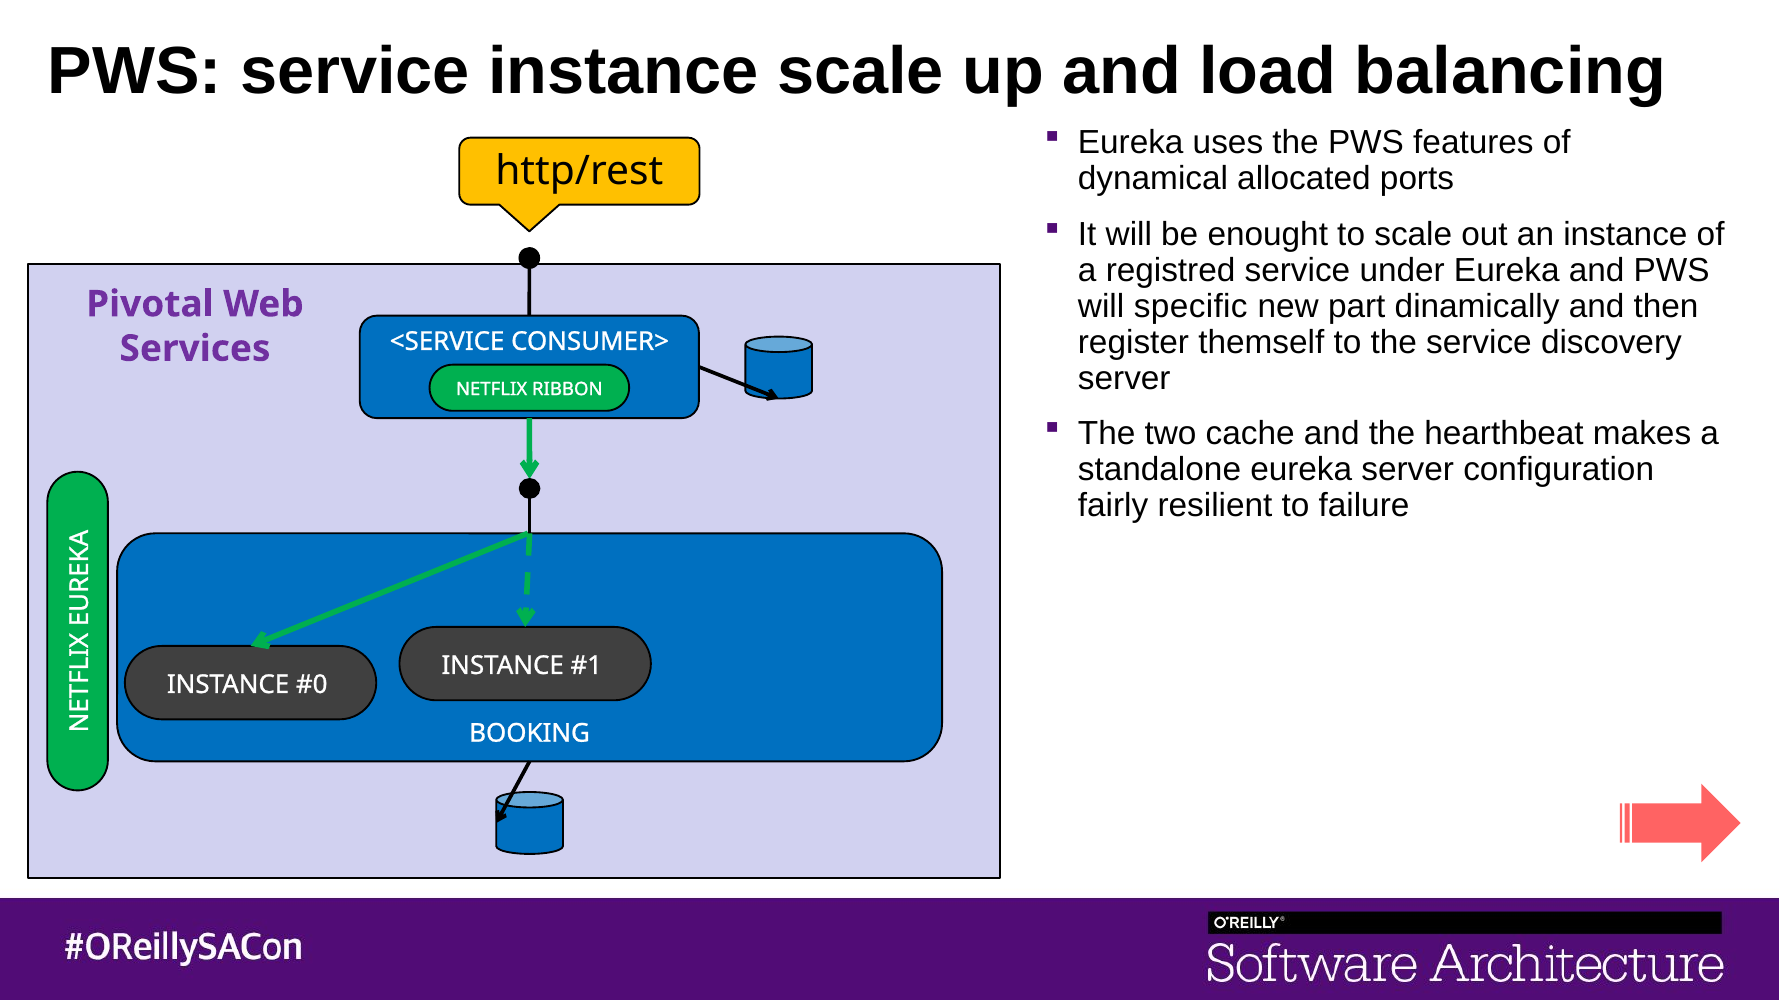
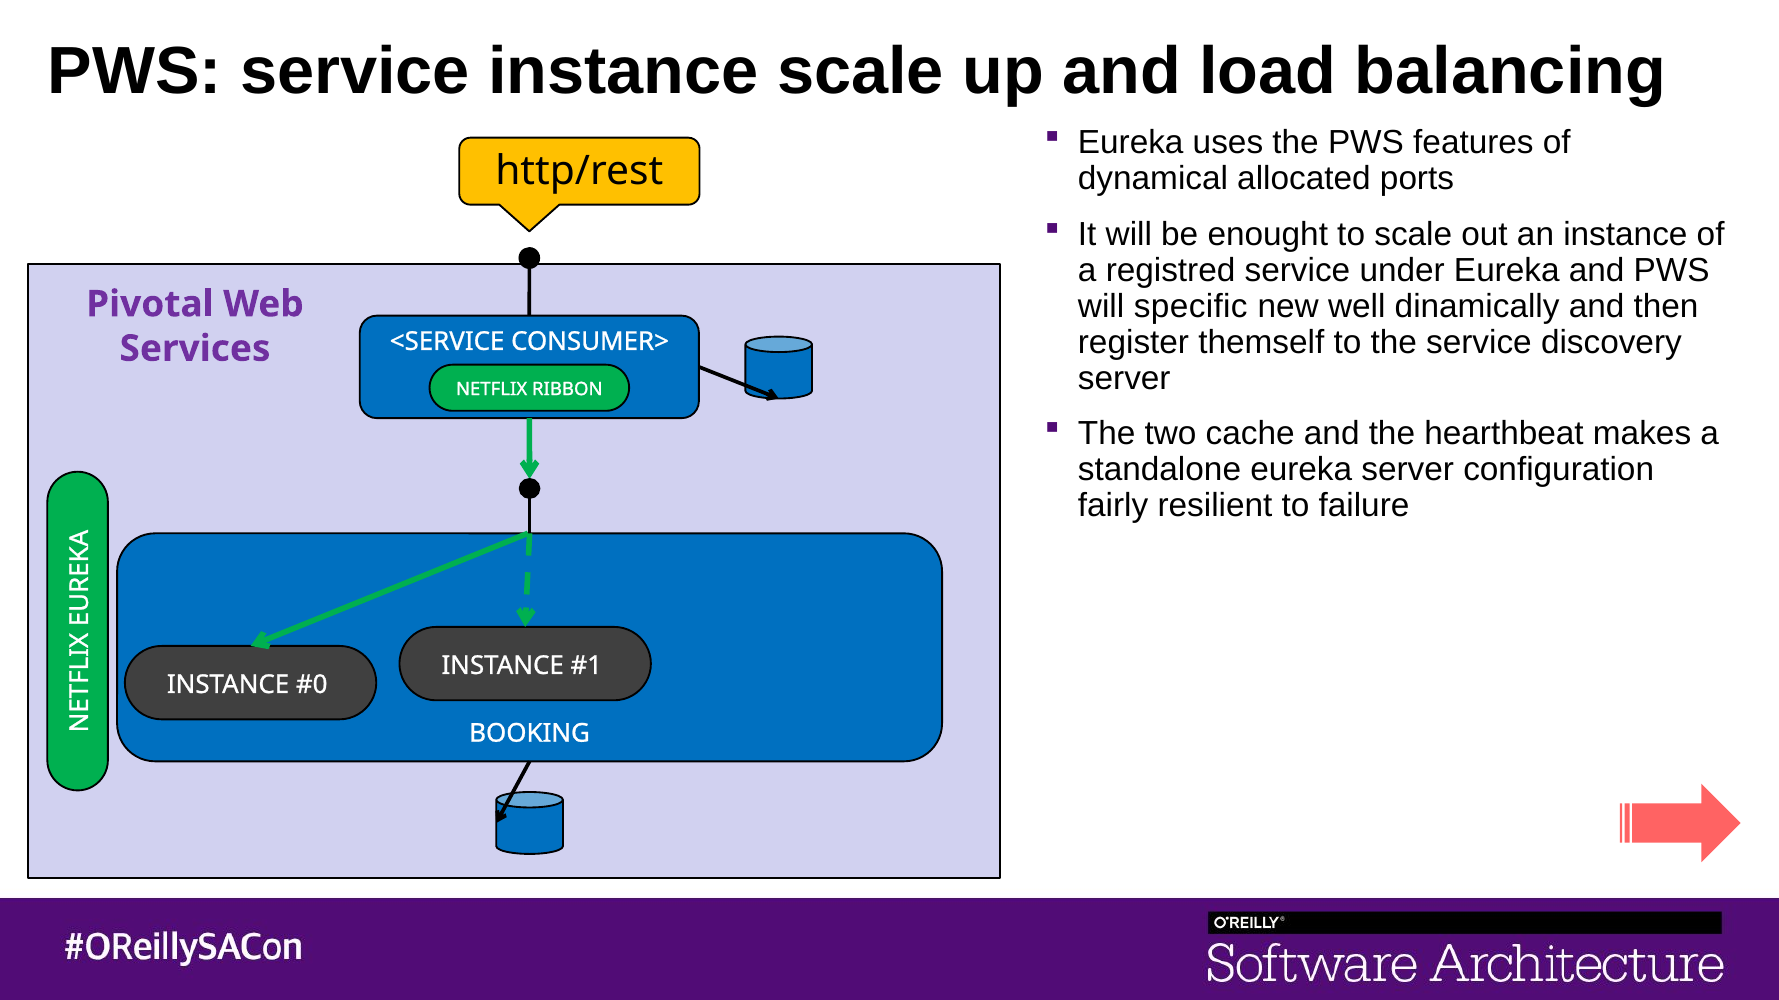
part: part -> well
